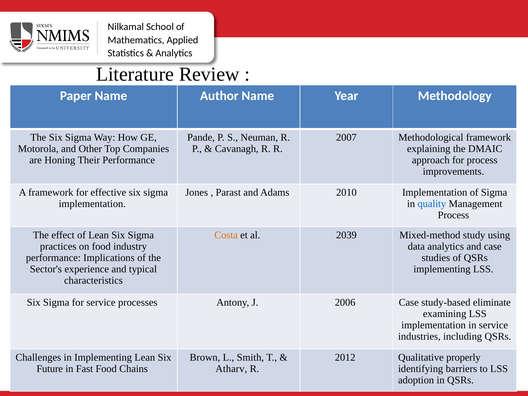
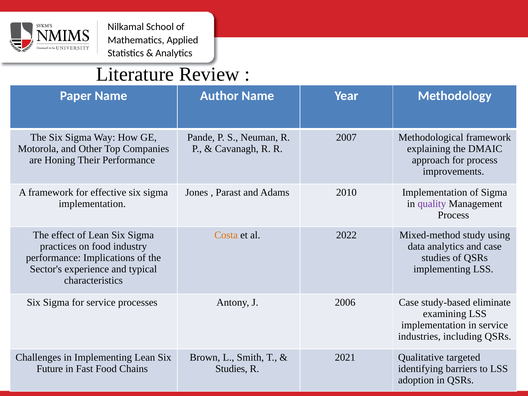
quality colour: blue -> purple
2039: 2039 -> 2022
2012: 2012 -> 2021
properly: properly -> targeted
Atharv at (231, 369): Atharv -> Studies
